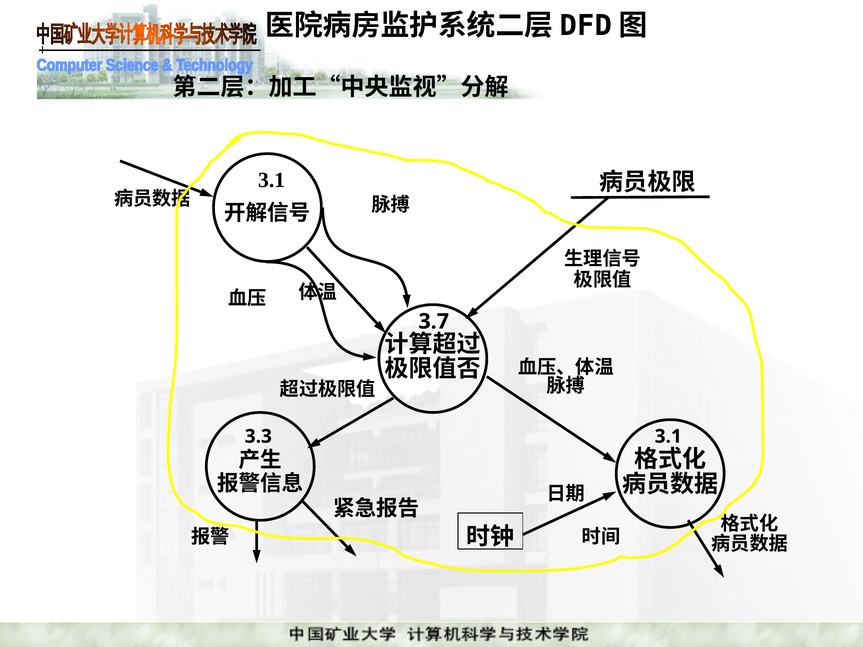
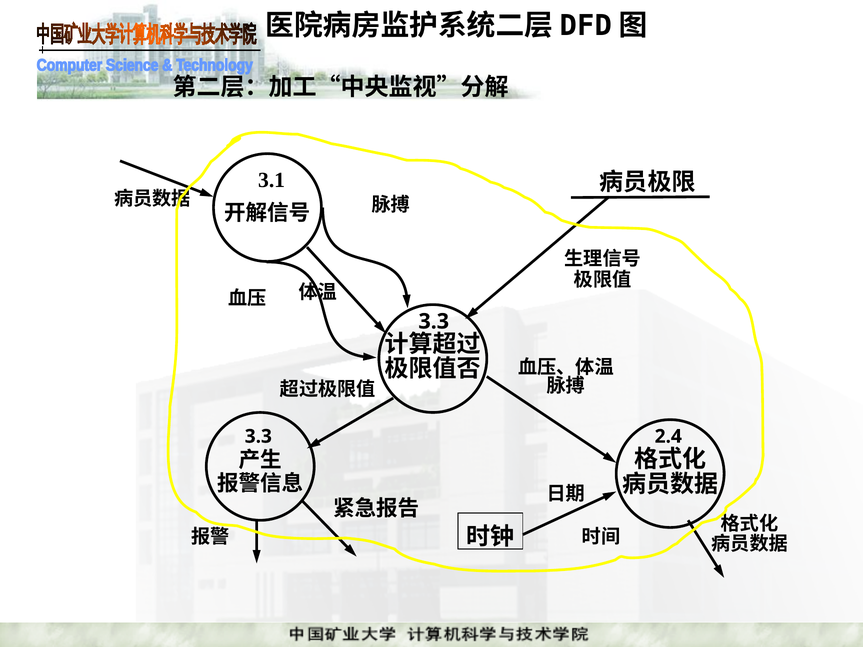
3.7 at (434, 322): 3.7 -> 3.3
3.3 3.1: 3.1 -> 2.4
